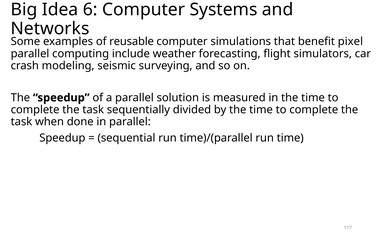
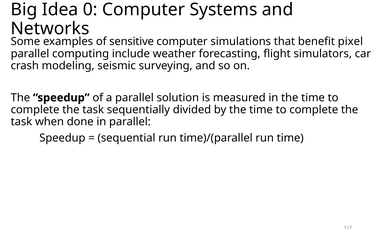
6: 6 -> 0
reusable: reusable -> sensitive
